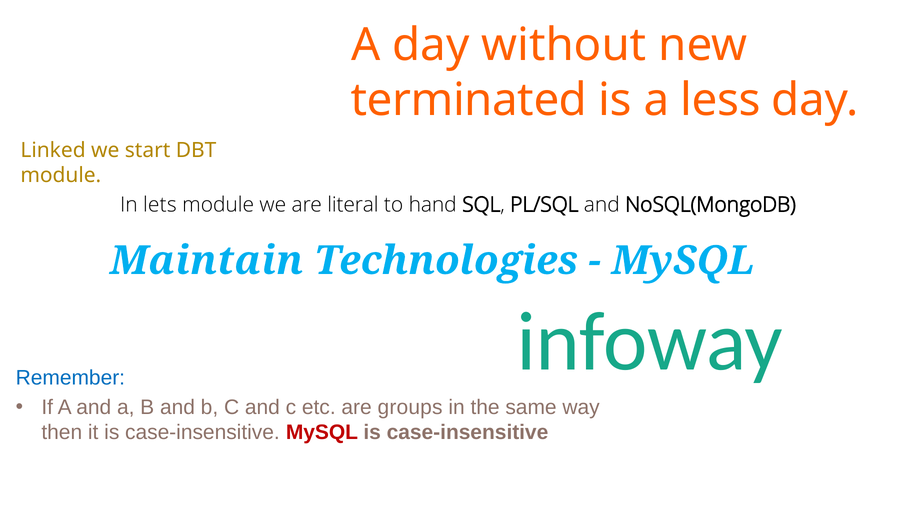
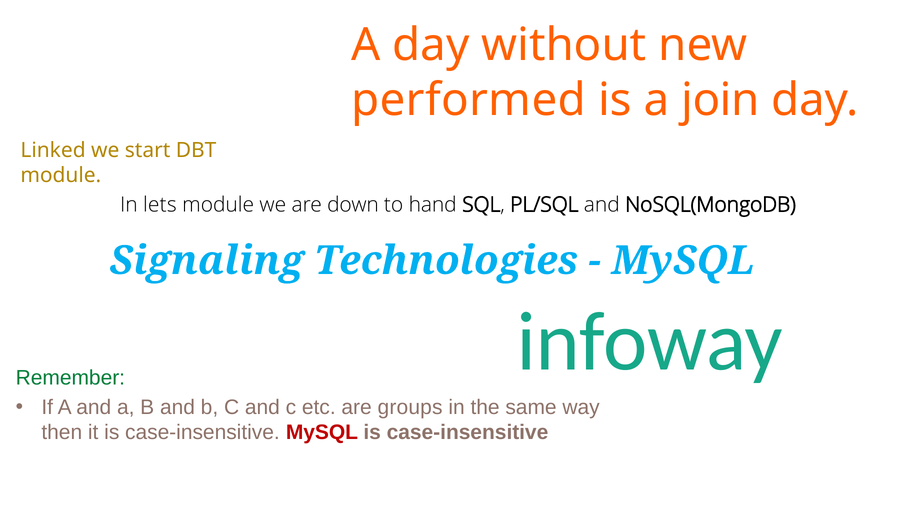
terminated: terminated -> performed
less: less -> join
literal: literal -> down
Maintain: Maintain -> Signaling
Remember colour: blue -> green
